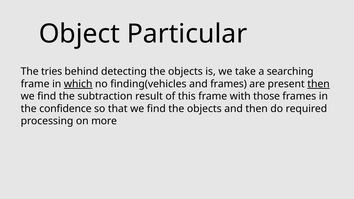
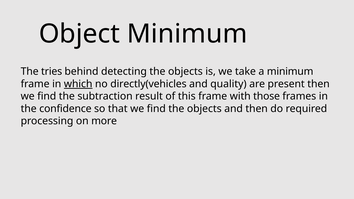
Object Particular: Particular -> Minimum
a searching: searching -> minimum
finding(vehicles: finding(vehicles -> directly(vehicles
and frames: frames -> quality
then at (319, 84) underline: present -> none
